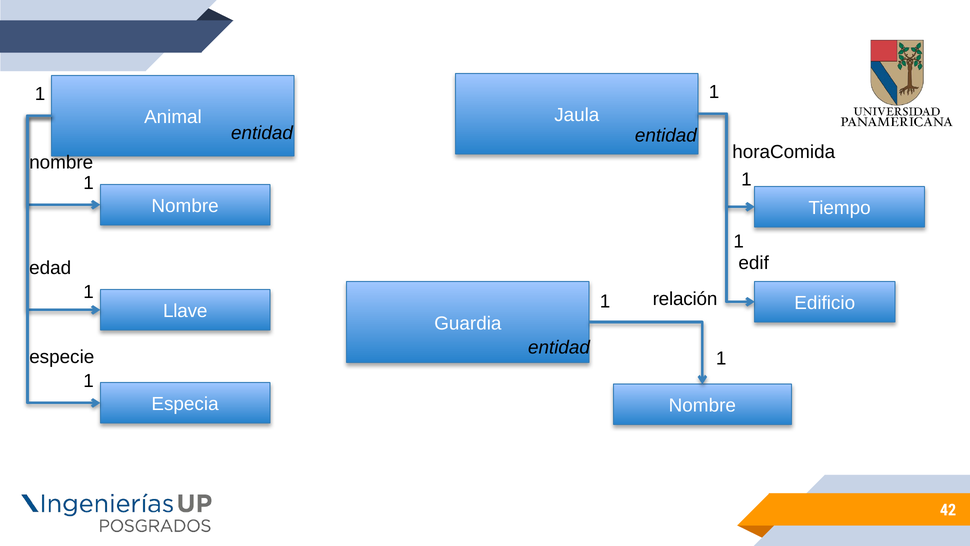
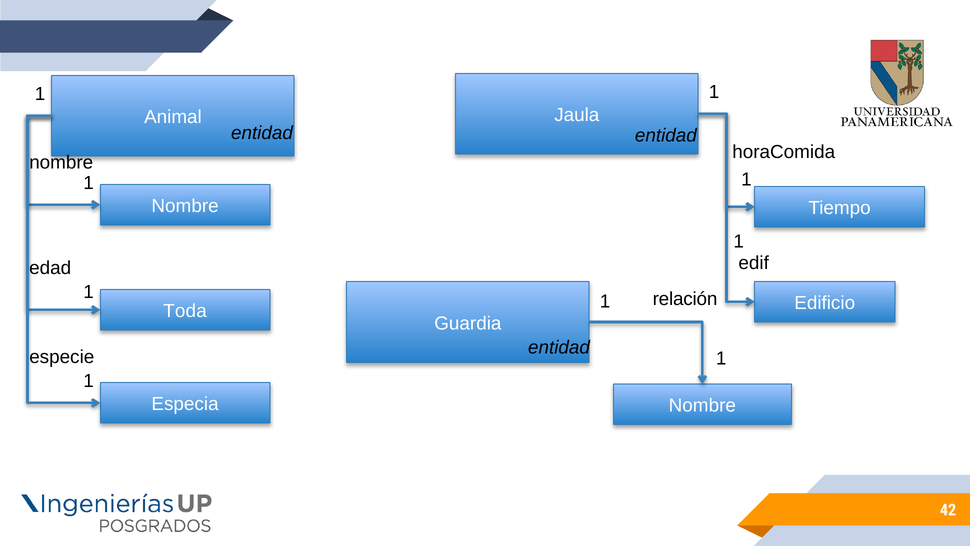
Llave: Llave -> Toda
